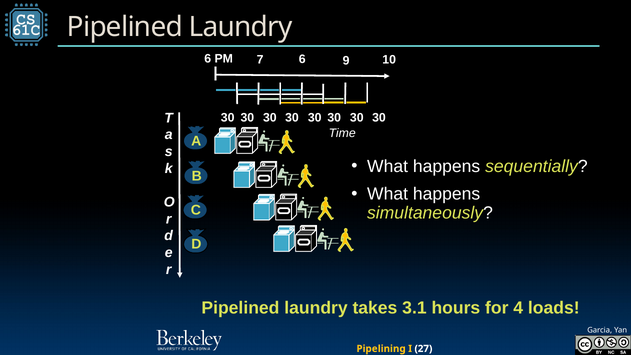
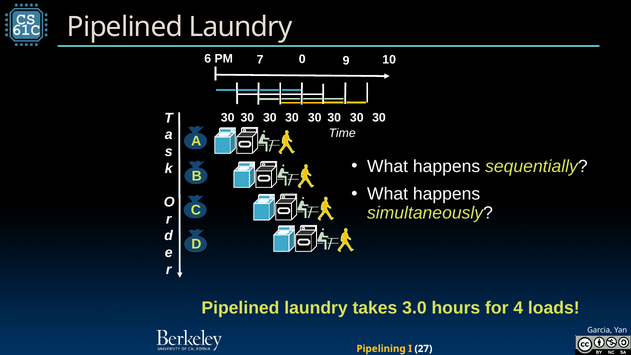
7 6: 6 -> 0
3.1: 3.1 -> 3.0
